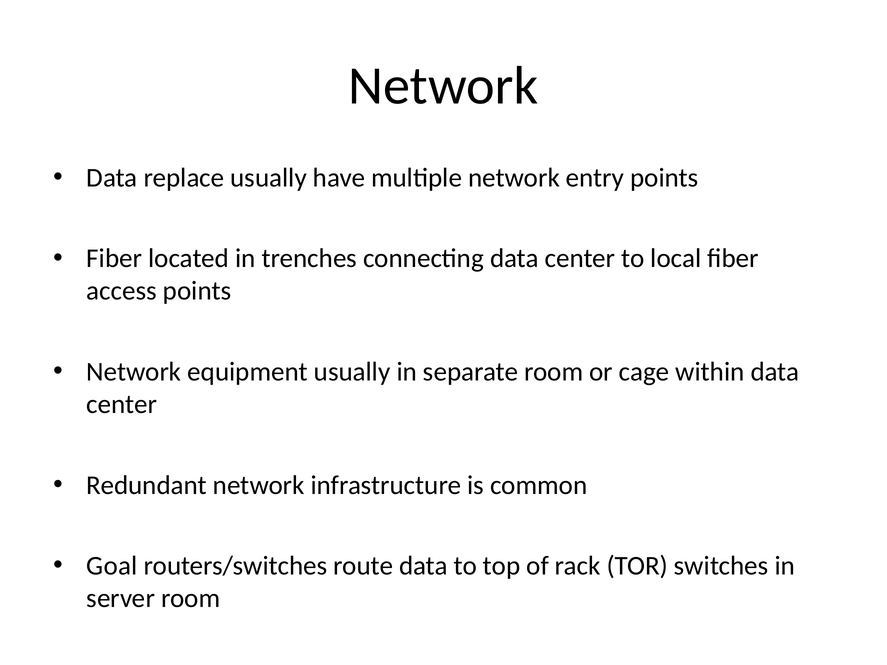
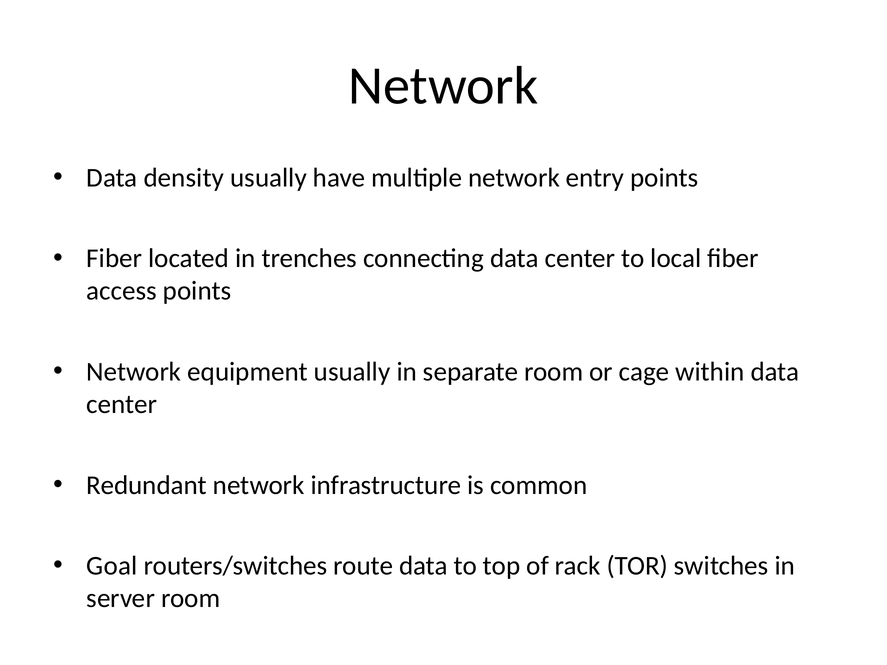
replace: replace -> density
